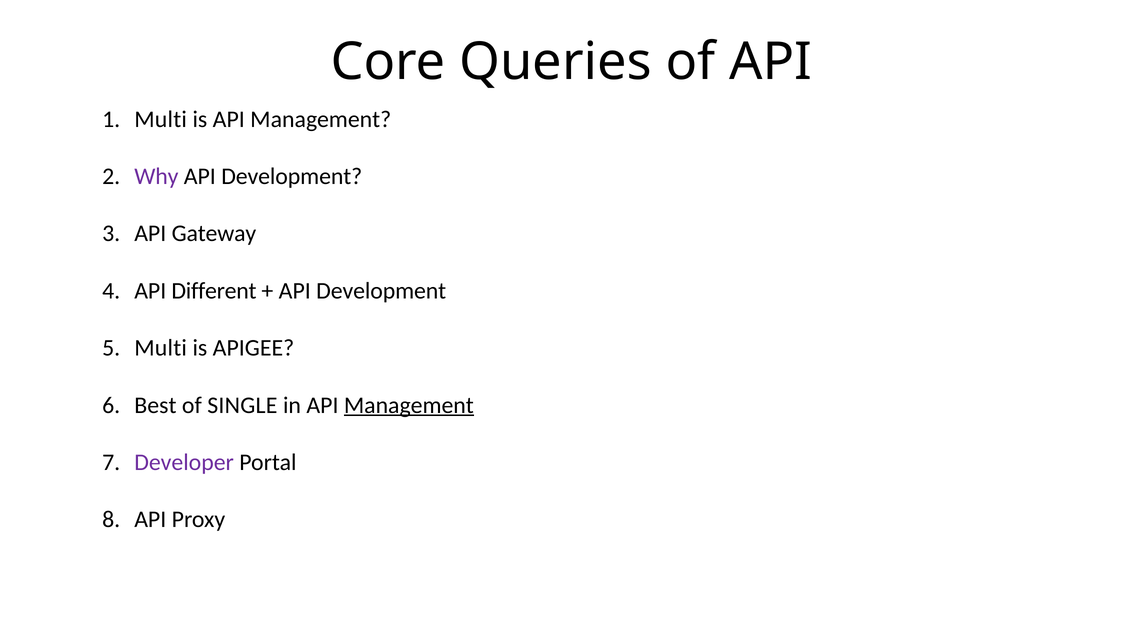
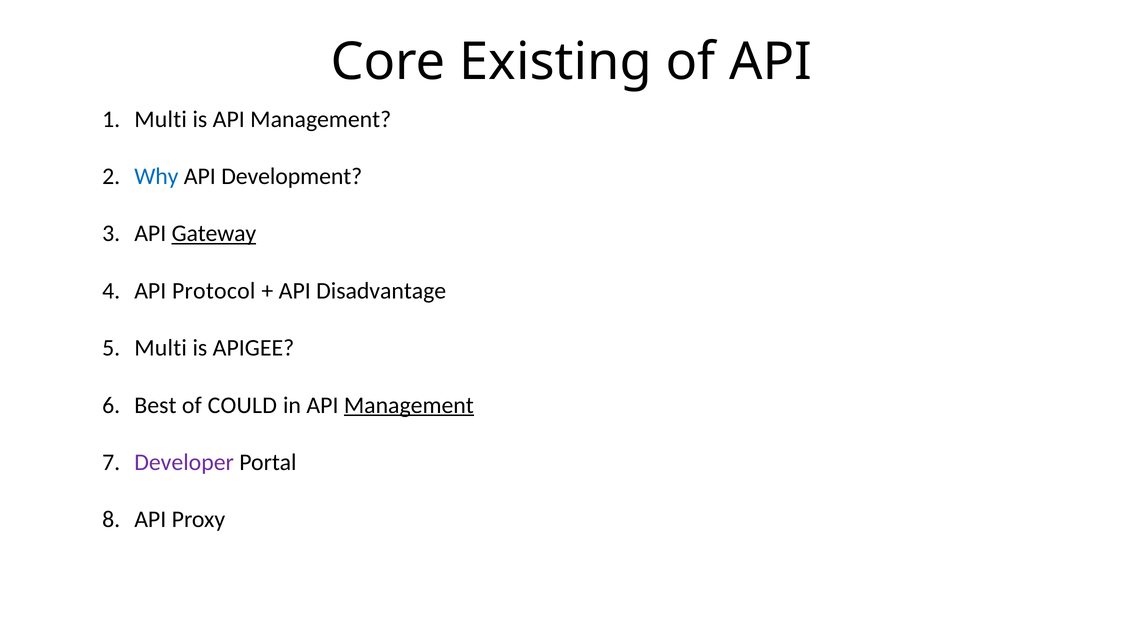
Queries: Queries -> Existing
Why colour: purple -> blue
Gateway underline: none -> present
Different: Different -> Protocol
Development at (381, 291): Development -> Disadvantage
SINGLE: SINGLE -> COULD
